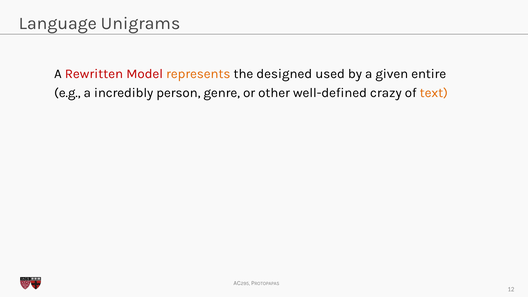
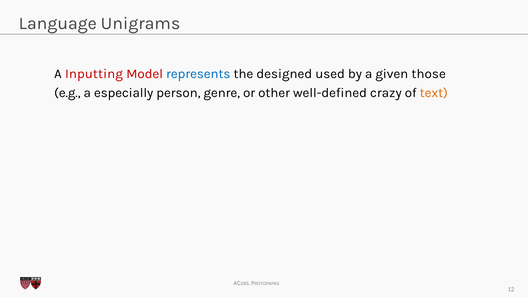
Rewritten: Rewritten -> Inputting
represents colour: orange -> blue
entire: entire -> those
incredibly: incredibly -> especially
